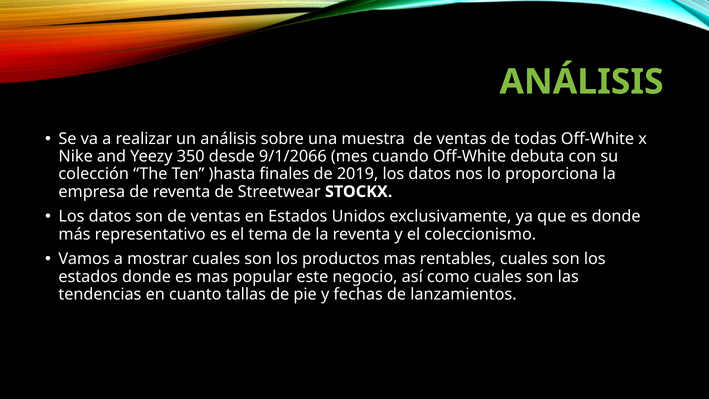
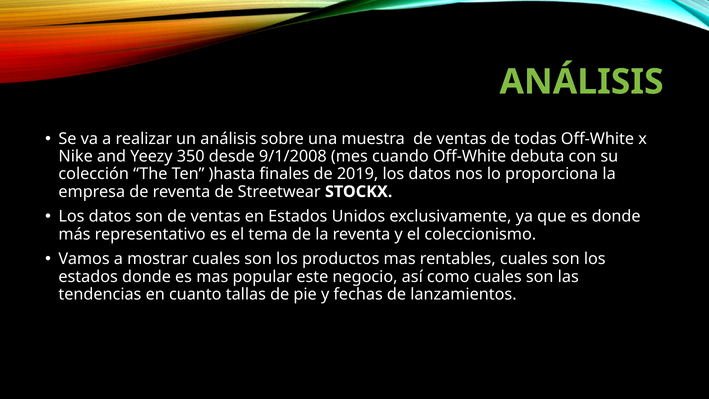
9/1/2066: 9/1/2066 -> 9/1/2008
